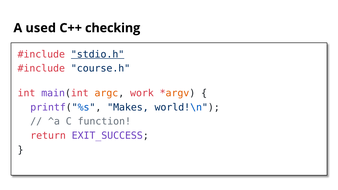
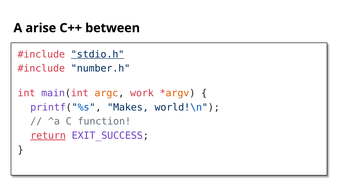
used: used -> arise
checking: checking -> between
course.h: course.h -> number.h
return underline: none -> present
